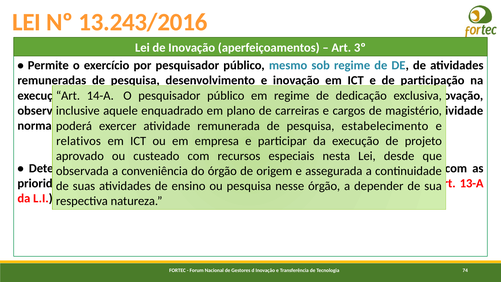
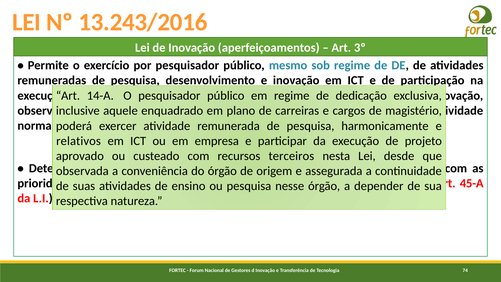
estabelecimento: estabelecimento -> harmonicamente
especiais: especiais -> terceiros
13-A: 13-A -> 45-A
